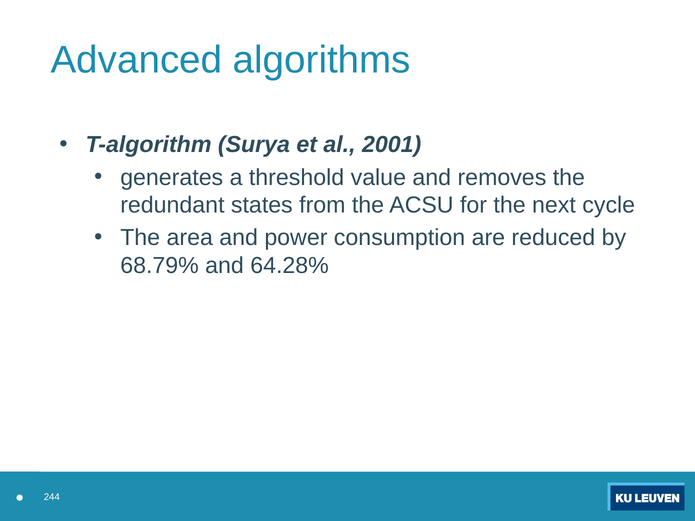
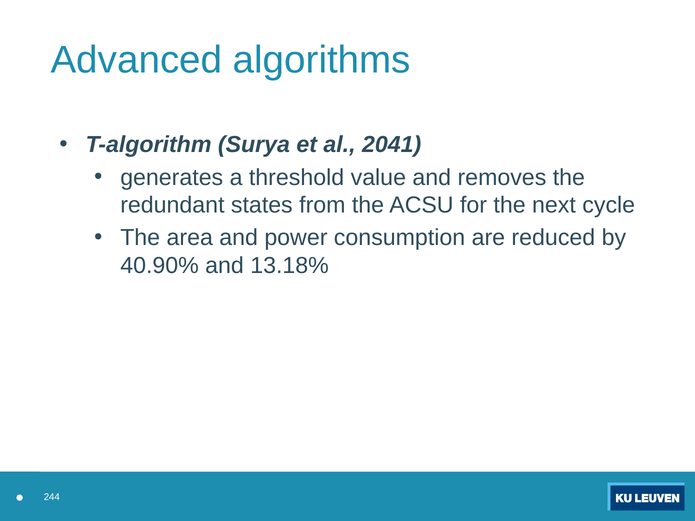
2001: 2001 -> 2041
68.79%: 68.79% -> 40.90%
64.28%: 64.28% -> 13.18%
